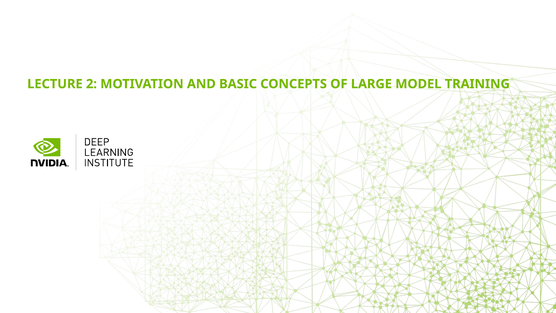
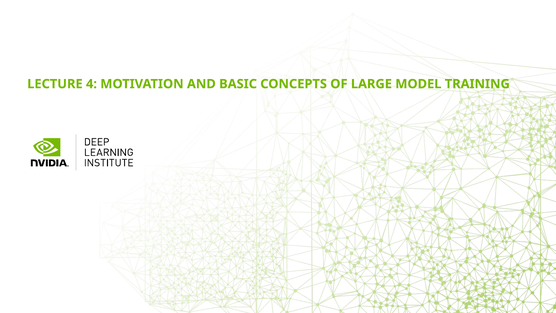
2: 2 -> 4
